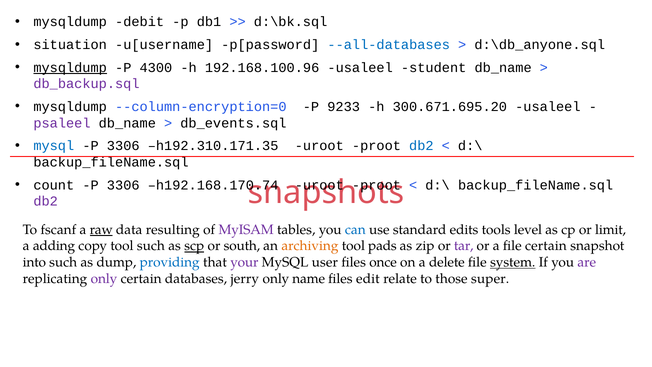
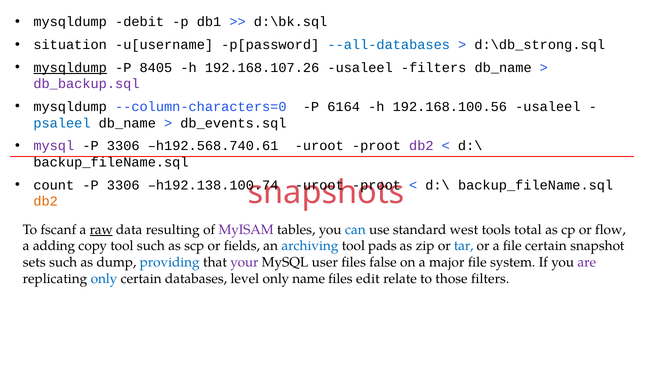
d:\db_anyone.sql: d:\db_anyone.sql -> d:\db_strong.sql
4300: 4300 -> 8405
192.168.100.96: 192.168.100.96 -> 192.168.107.26
usaleel student: student -> filters
--column-encryption=0: --column-encryption=0 -> --column-characters=0
9233: 9233 -> 6164
300.671.695.20: 300.671.695.20 -> 192.168.100.56
psaleel colour: purple -> blue
mysql at (54, 146) colour: blue -> purple
h192.310.171.35: h192.310.171.35 -> h192.568.740.61
db2 at (421, 146) colour: blue -> purple
h192.168.170.74: h192.168.170.74 -> h192.138.100.74
db2 at (46, 201) colour: purple -> orange
edits: edits -> west
level: level -> total
limit: limit -> flow
scp underline: present -> none
south: south -> fields
archiving colour: orange -> blue
tar colour: purple -> blue
into: into -> sets
once: once -> false
delete: delete -> major
system underline: present -> none
only at (104, 278) colour: purple -> blue
jerry: jerry -> level
those super: super -> filters
